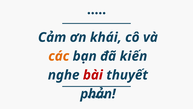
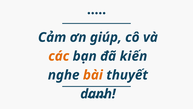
khái: khái -> giúp
bài colour: red -> orange
phản: phản -> danh
